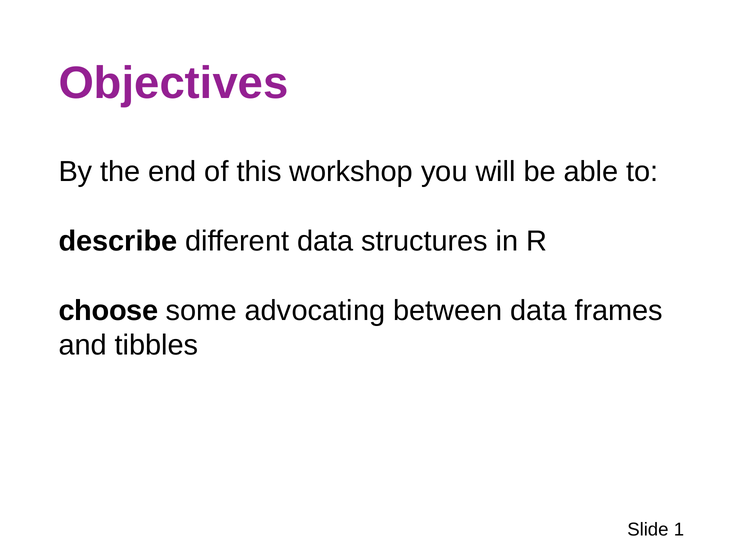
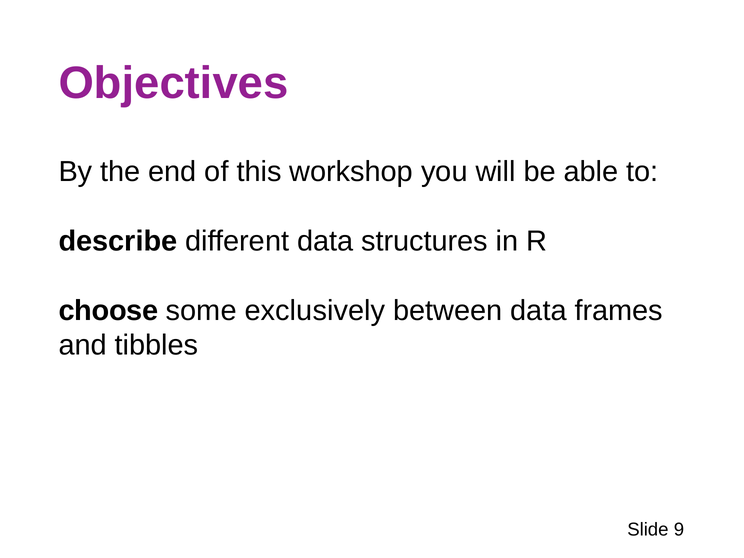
advocating: advocating -> exclusively
1: 1 -> 9
